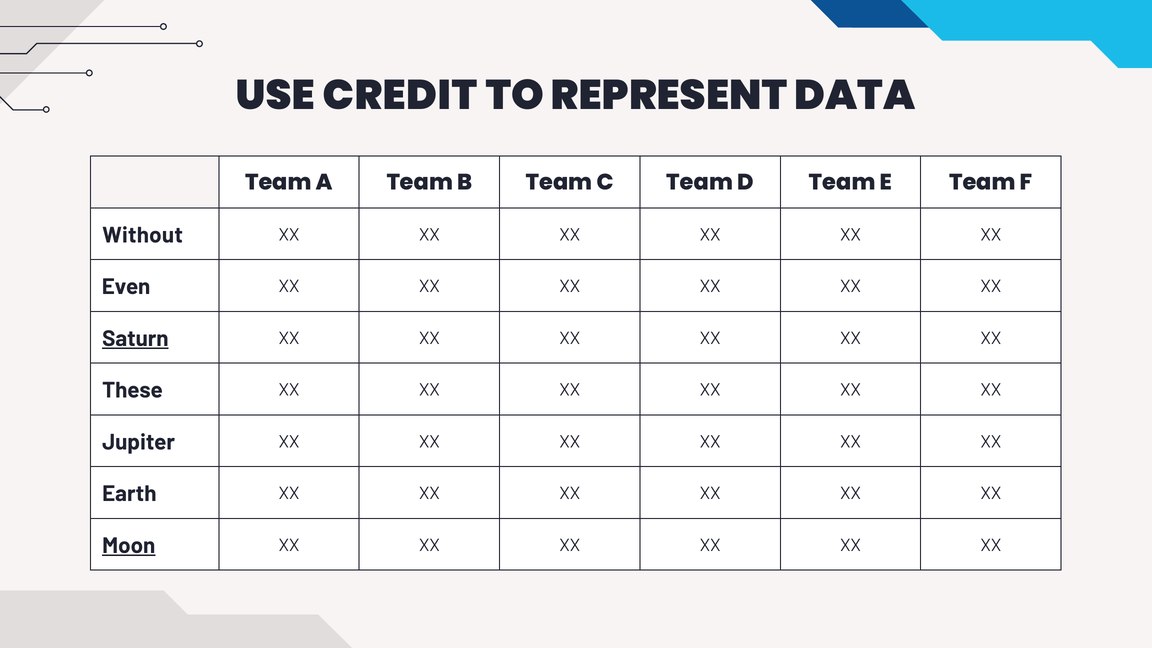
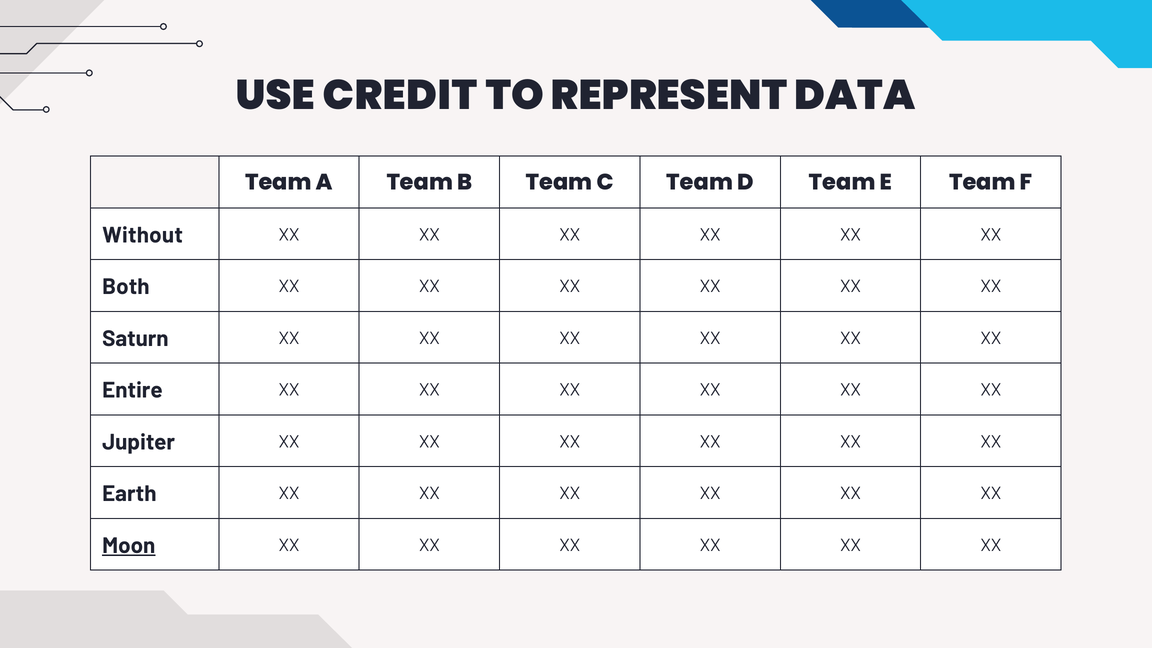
Even: Even -> Both
Saturn underline: present -> none
These: These -> Entire
